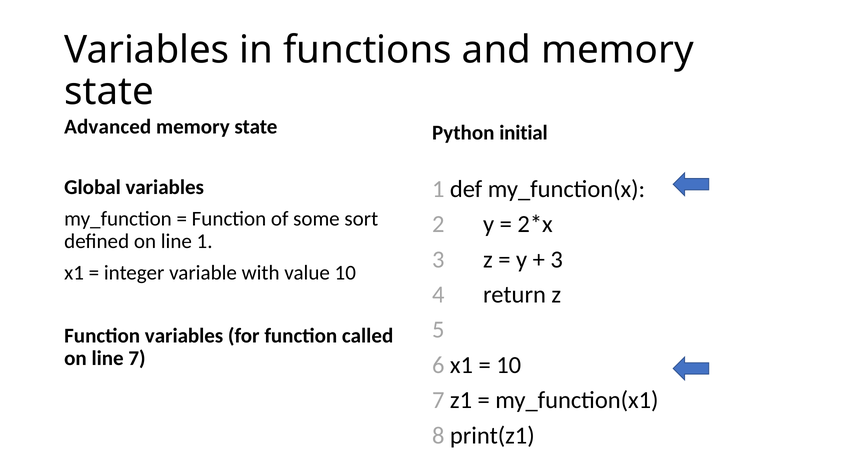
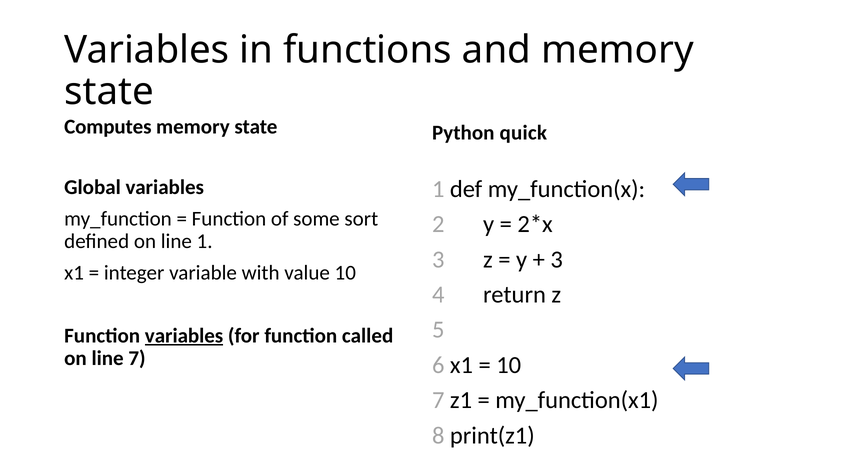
Advanced: Advanced -> Computes
initial: initial -> quick
variables at (184, 336) underline: none -> present
